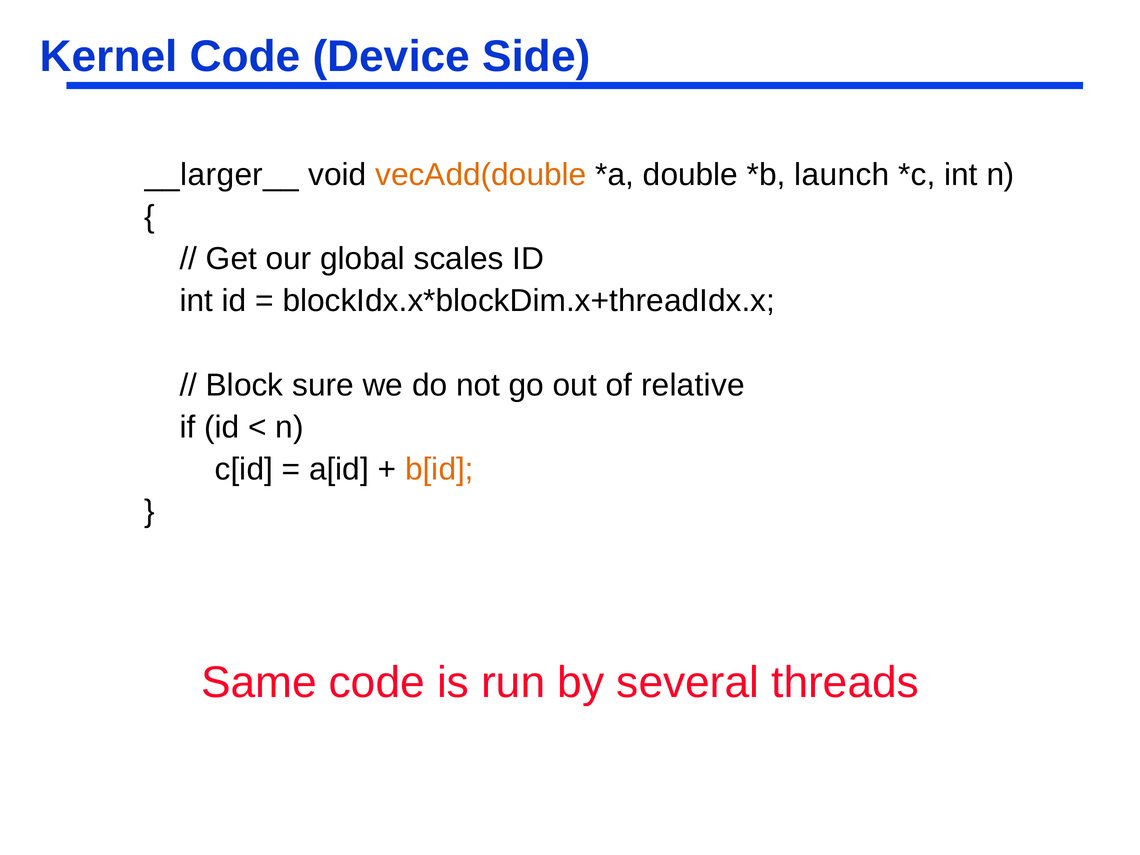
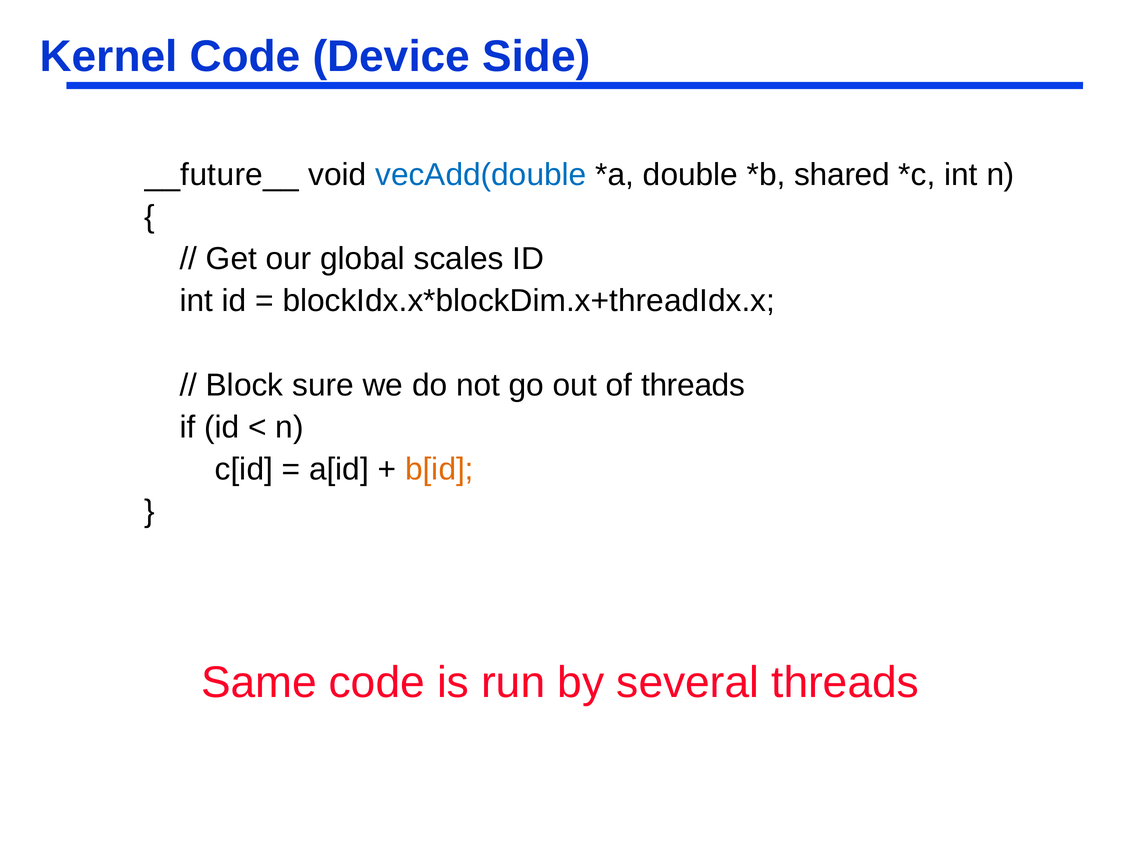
__larger__: __larger__ -> __future__
vecAdd(double colour: orange -> blue
launch: launch -> shared
of relative: relative -> threads
